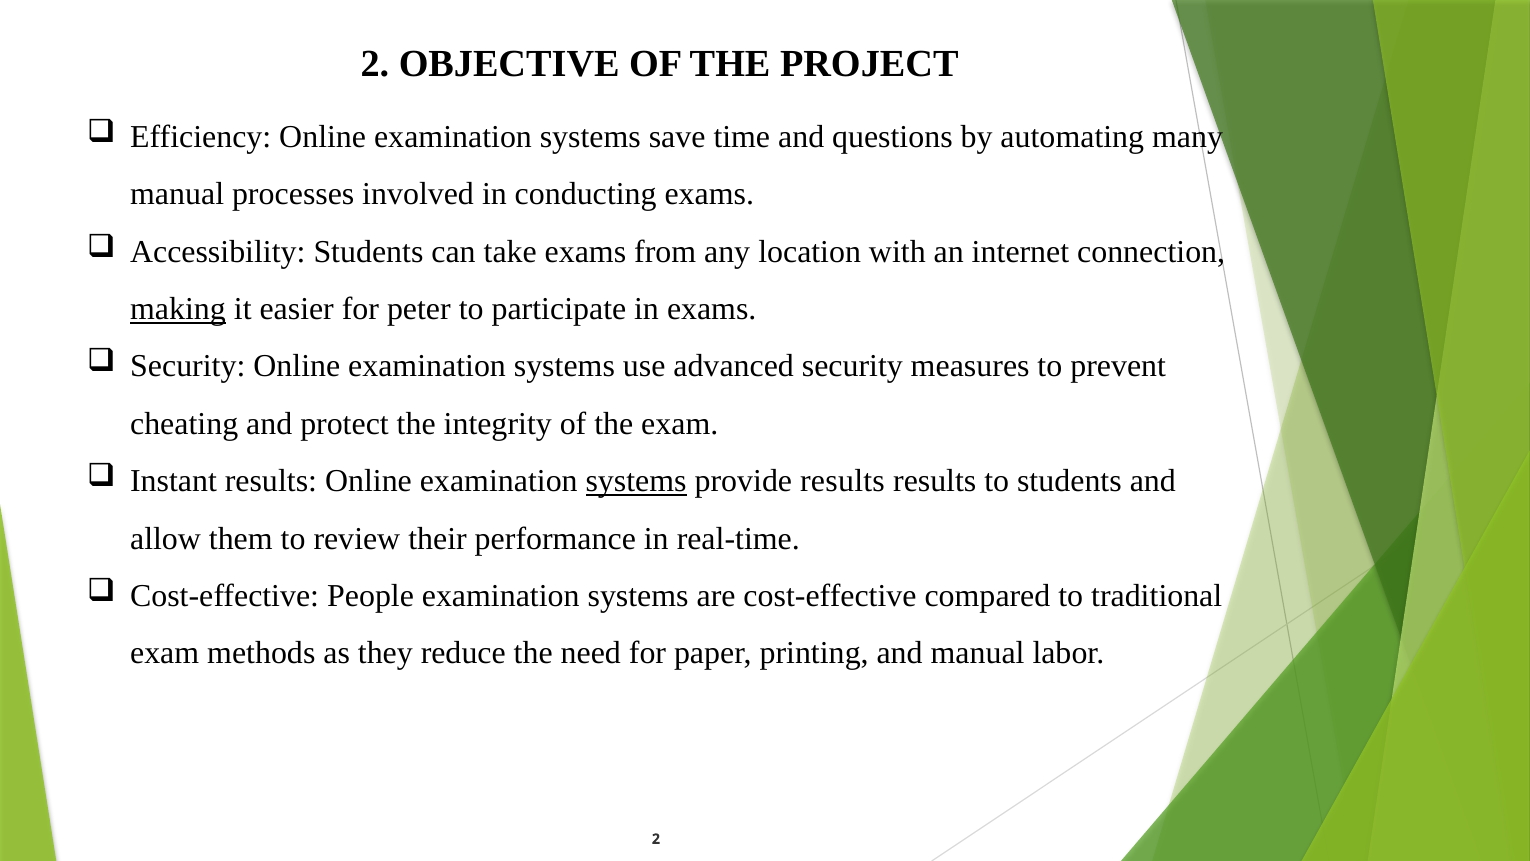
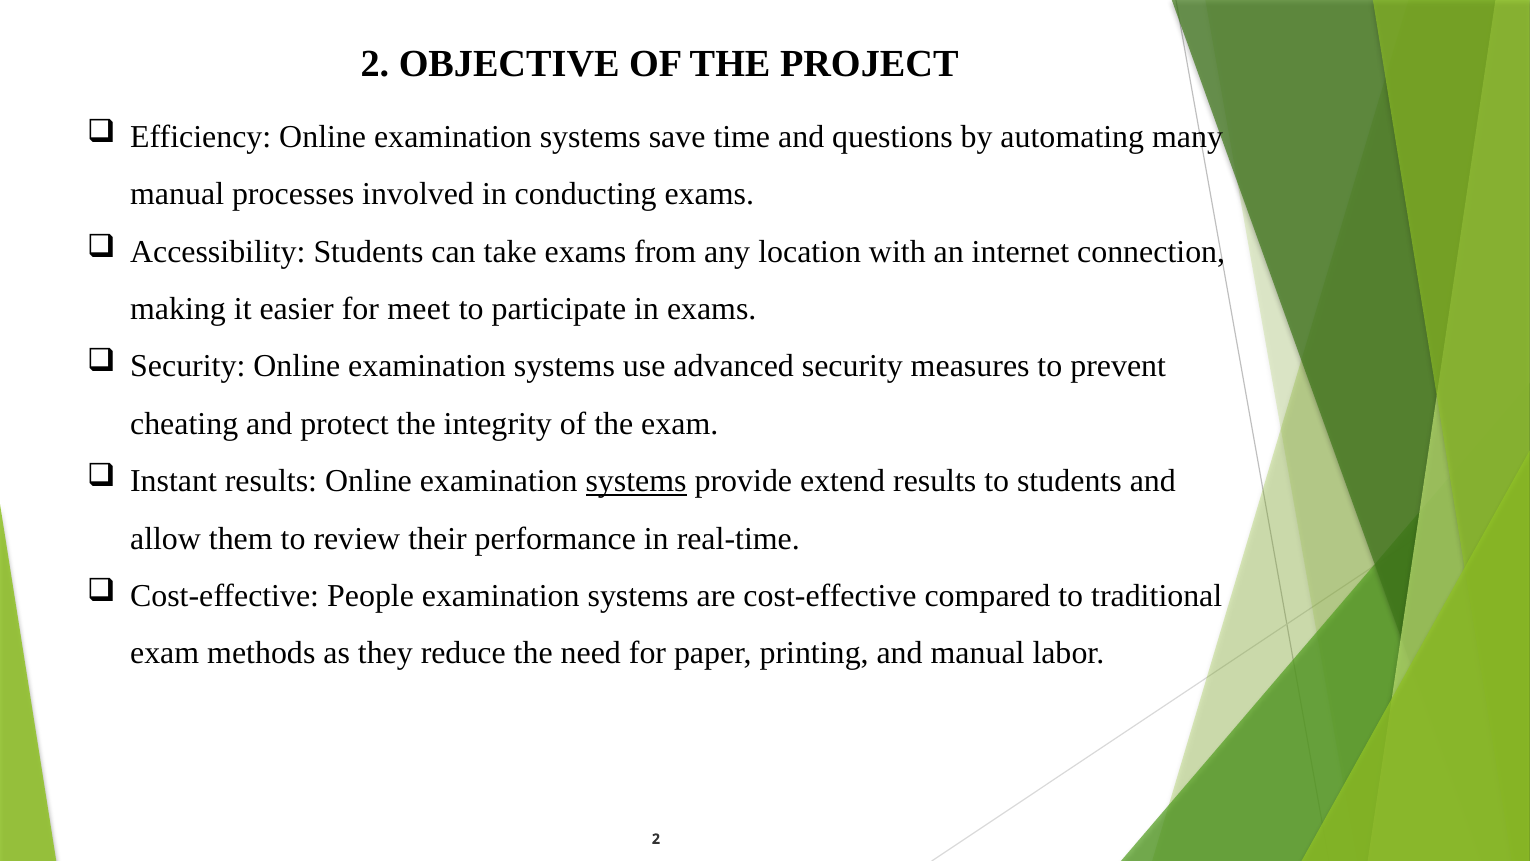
making underline: present -> none
peter: peter -> meet
provide results: results -> extend
